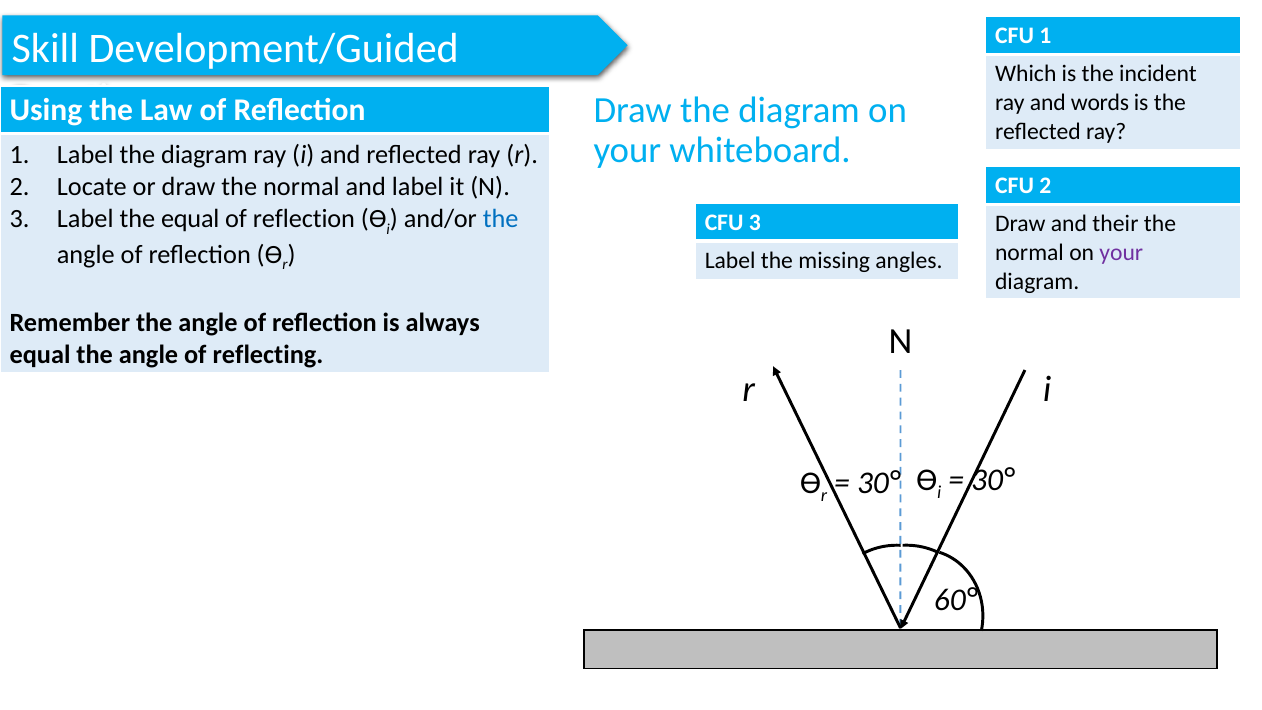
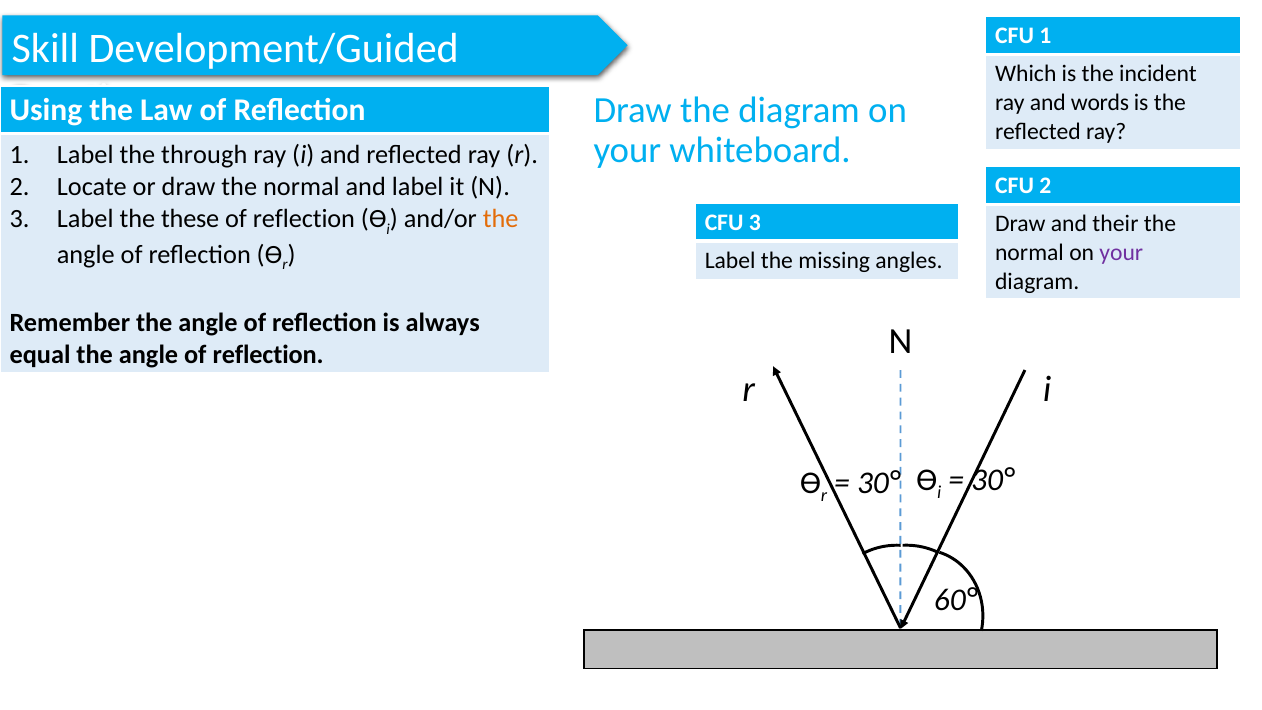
Label the diagram: diagram -> through
the equal: equal -> these
the at (501, 219) colour: blue -> orange
reflecting at (268, 355): reflecting -> reflection
